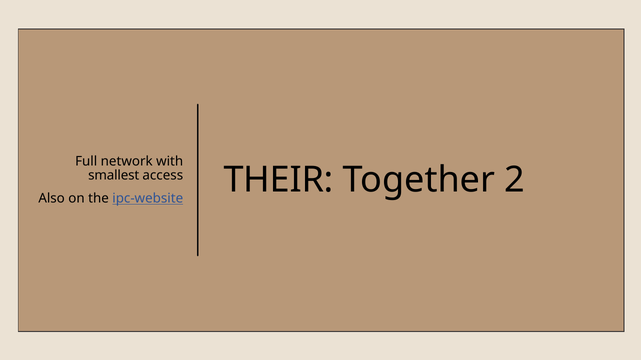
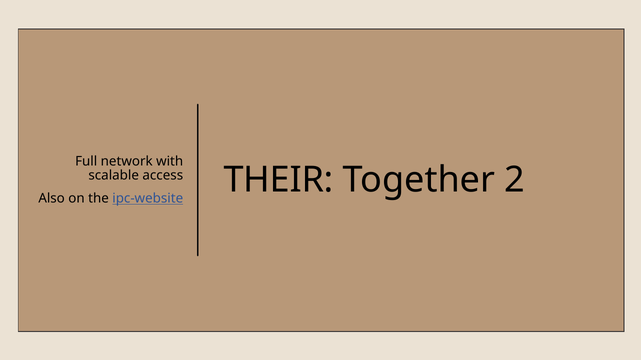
smallest: smallest -> scalable
